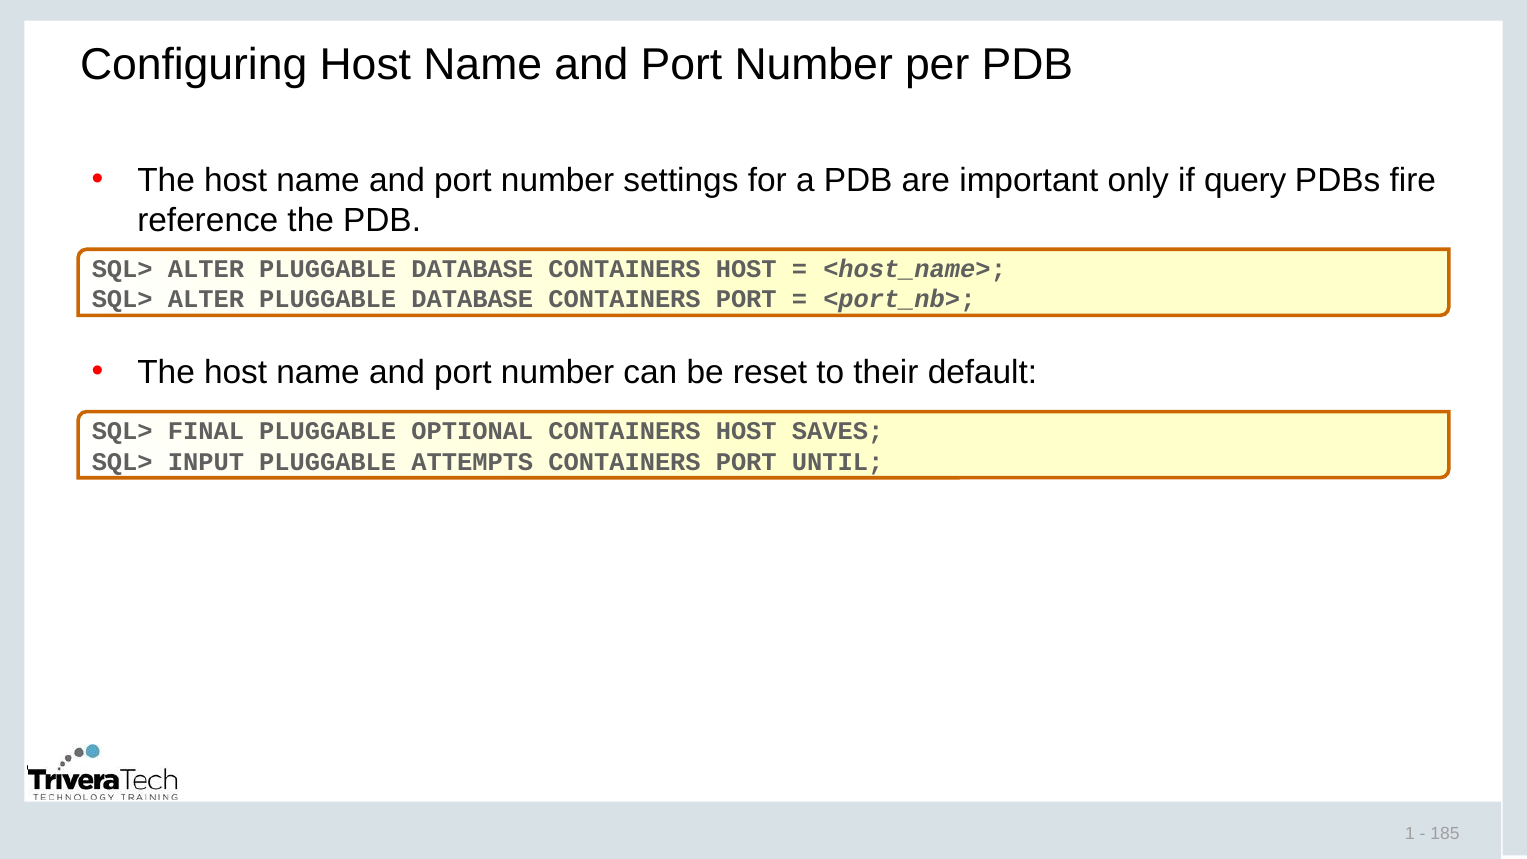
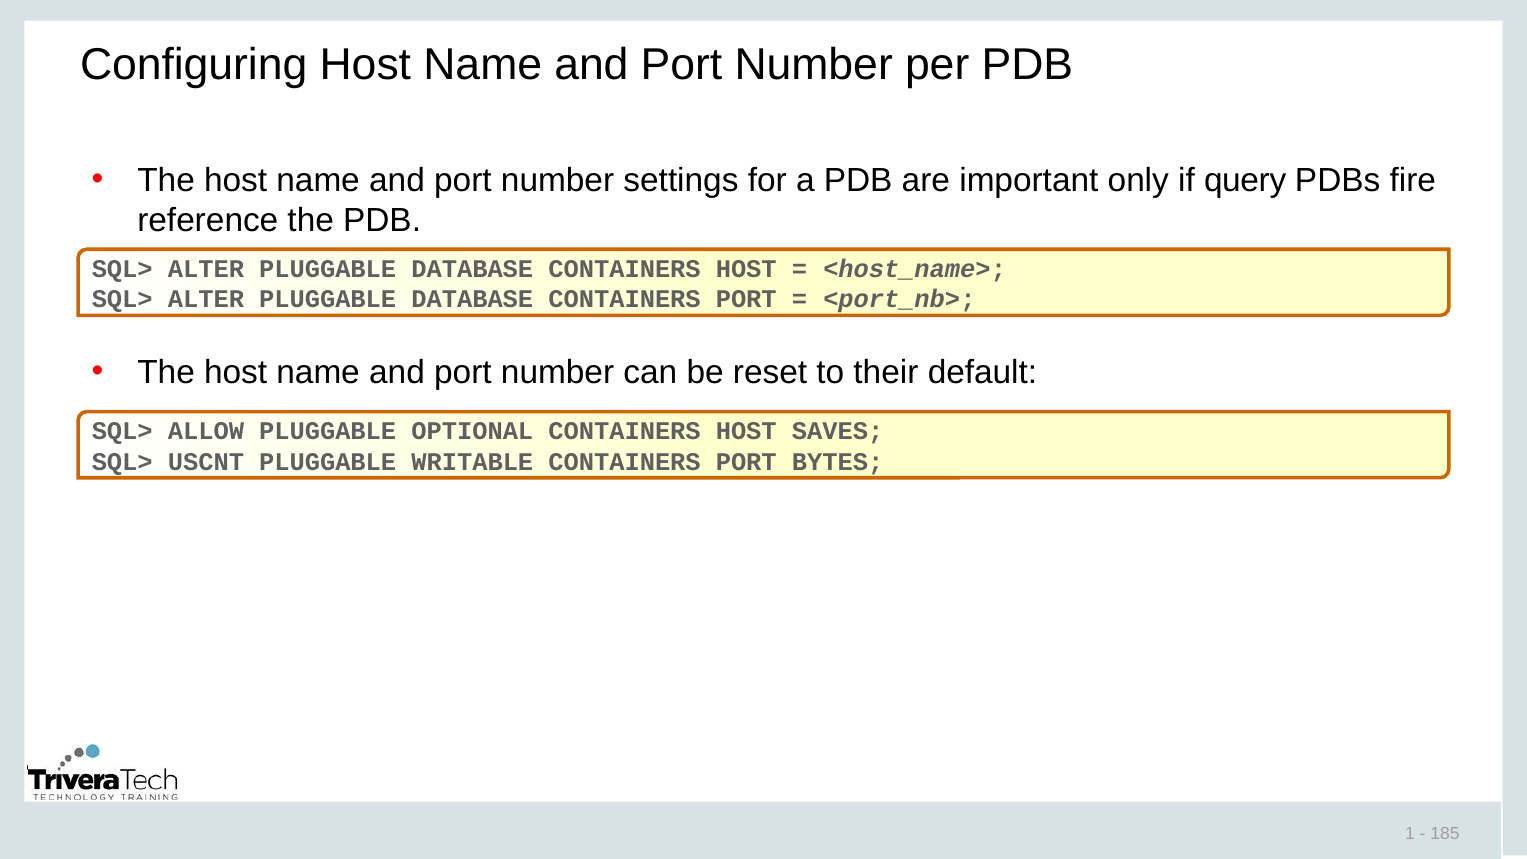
FINAL: FINAL -> ALLOW
INPUT: INPUT -> USCNT
ATTEMPTS: ATTEMPTS -> WRITABLE
UNTIL: UNTIL -> BYTES
